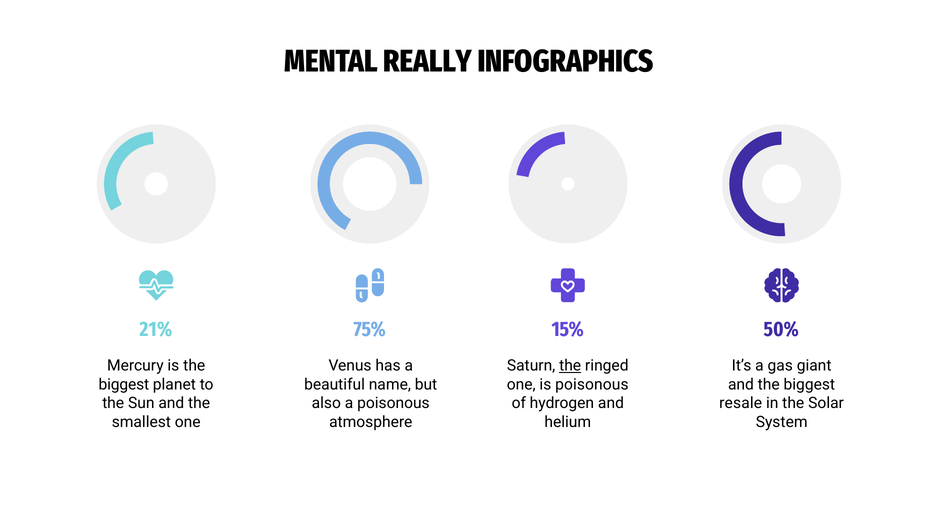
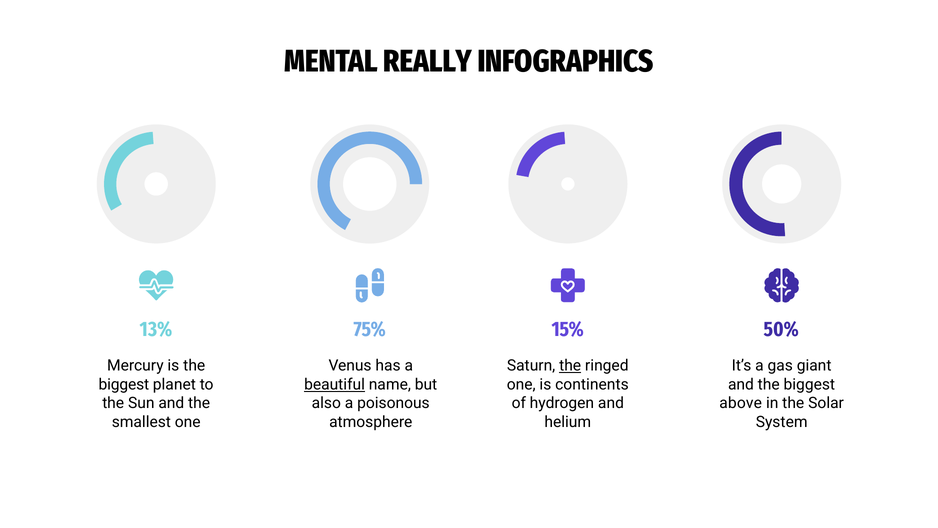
21%: 21% -> 13%
beautiful underline: none -> present
is poisonous: poisonous -> continents
resale: resale -> above
